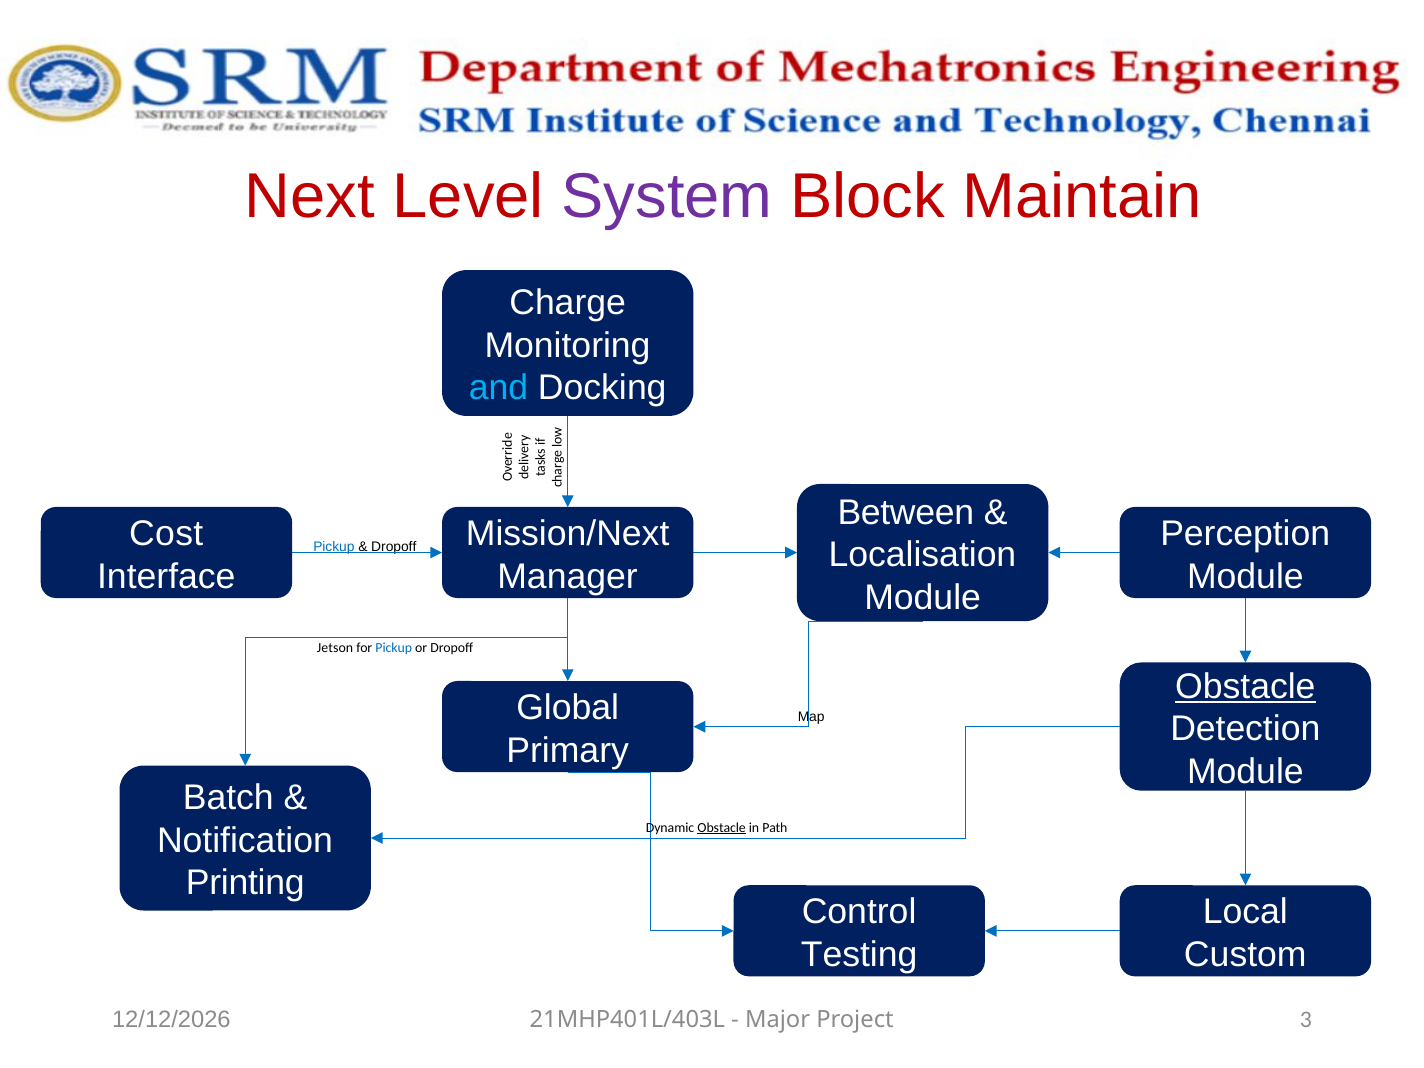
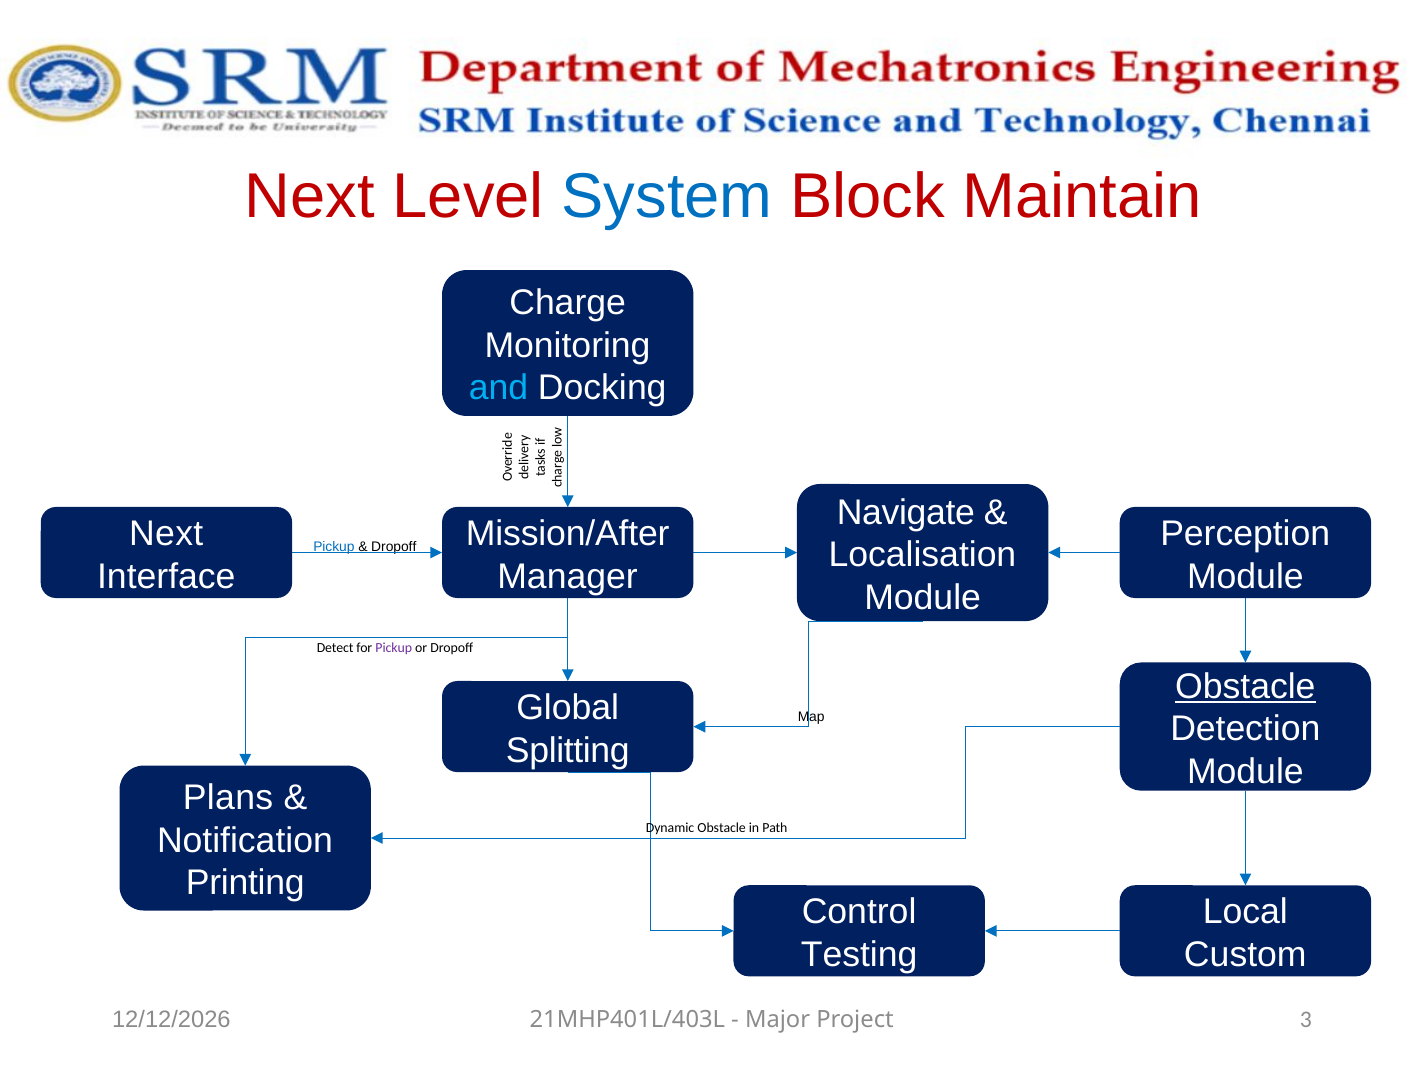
System colour: purple -> blue
Between: Between -> Navigate
Cost at (166, 534): Cost -> Next
Mission/Next: Mission/Next -> Mission/After
Jetson: Jetson -> Detect
Pickup at (394, 648) colour: blue -> purple
Primary: Primary -> Splitting
Batch: Batch -> Plans
Obstacle at (722, 828) underline: present -> none
